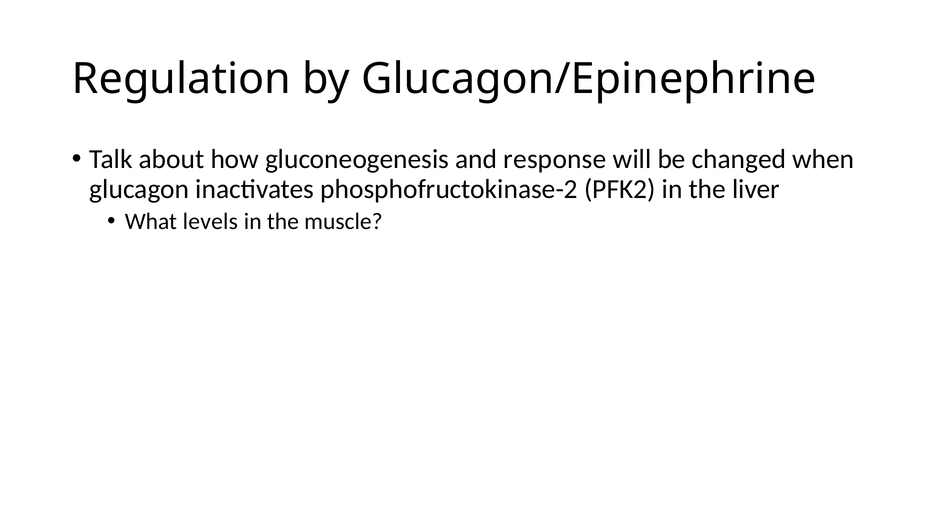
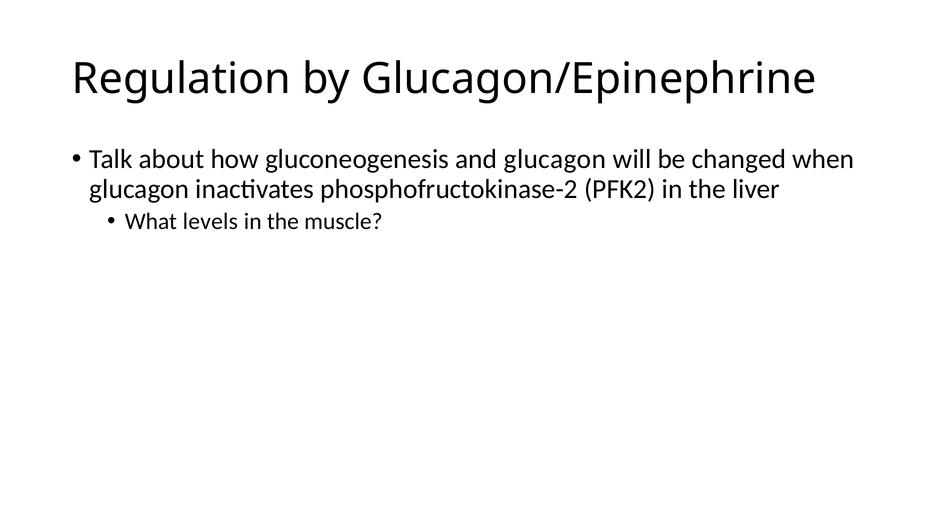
and response: response -> glucagon
